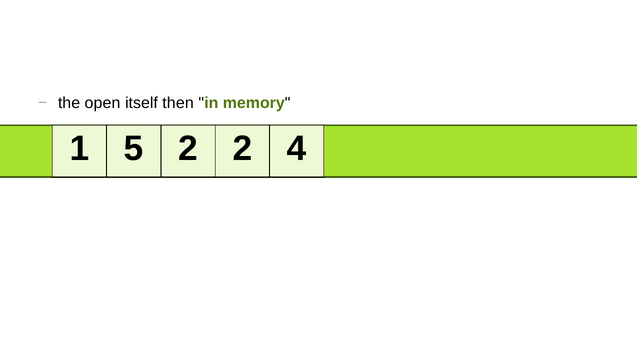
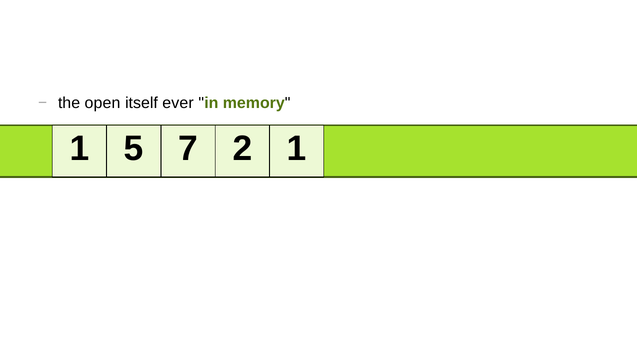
then: then -> ever
5 2: 2 -> 7
2 4: 4 -> 1
